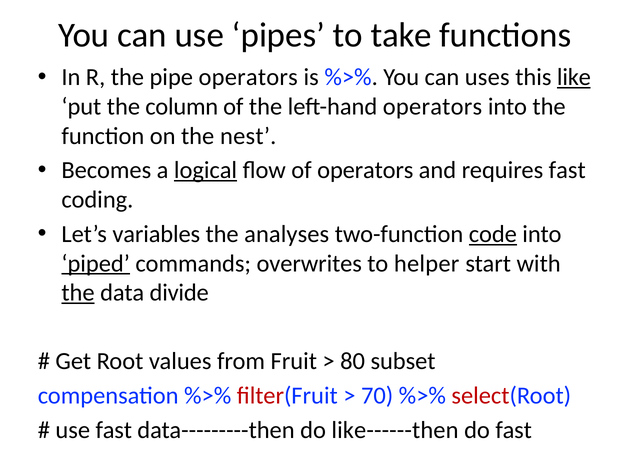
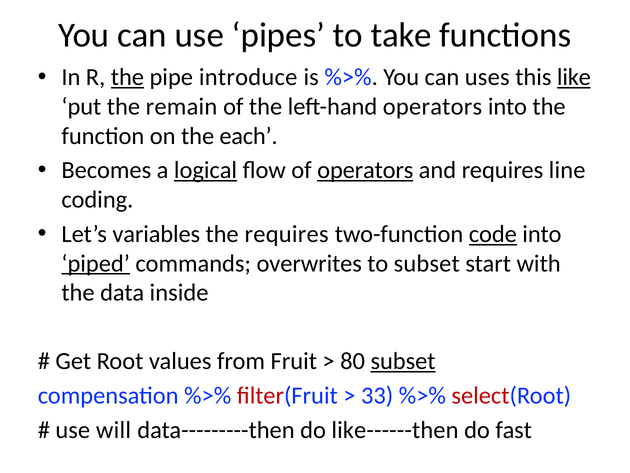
the at (127, 77) underline: none -> present
pipe operators: operators -> introduce
column: column -> remain
nest: nest -> each
operators at (365, 170) underline: none -> present
requires fast: fast -> line
the analyses: analyses -> requires
to helper: helper -> subset
the at (78, 292) underline: present -> none
divide: divide -> inside
subset at (403, 361) underline: none -> present
70: 70 -> 33
use fast: fast -> will
